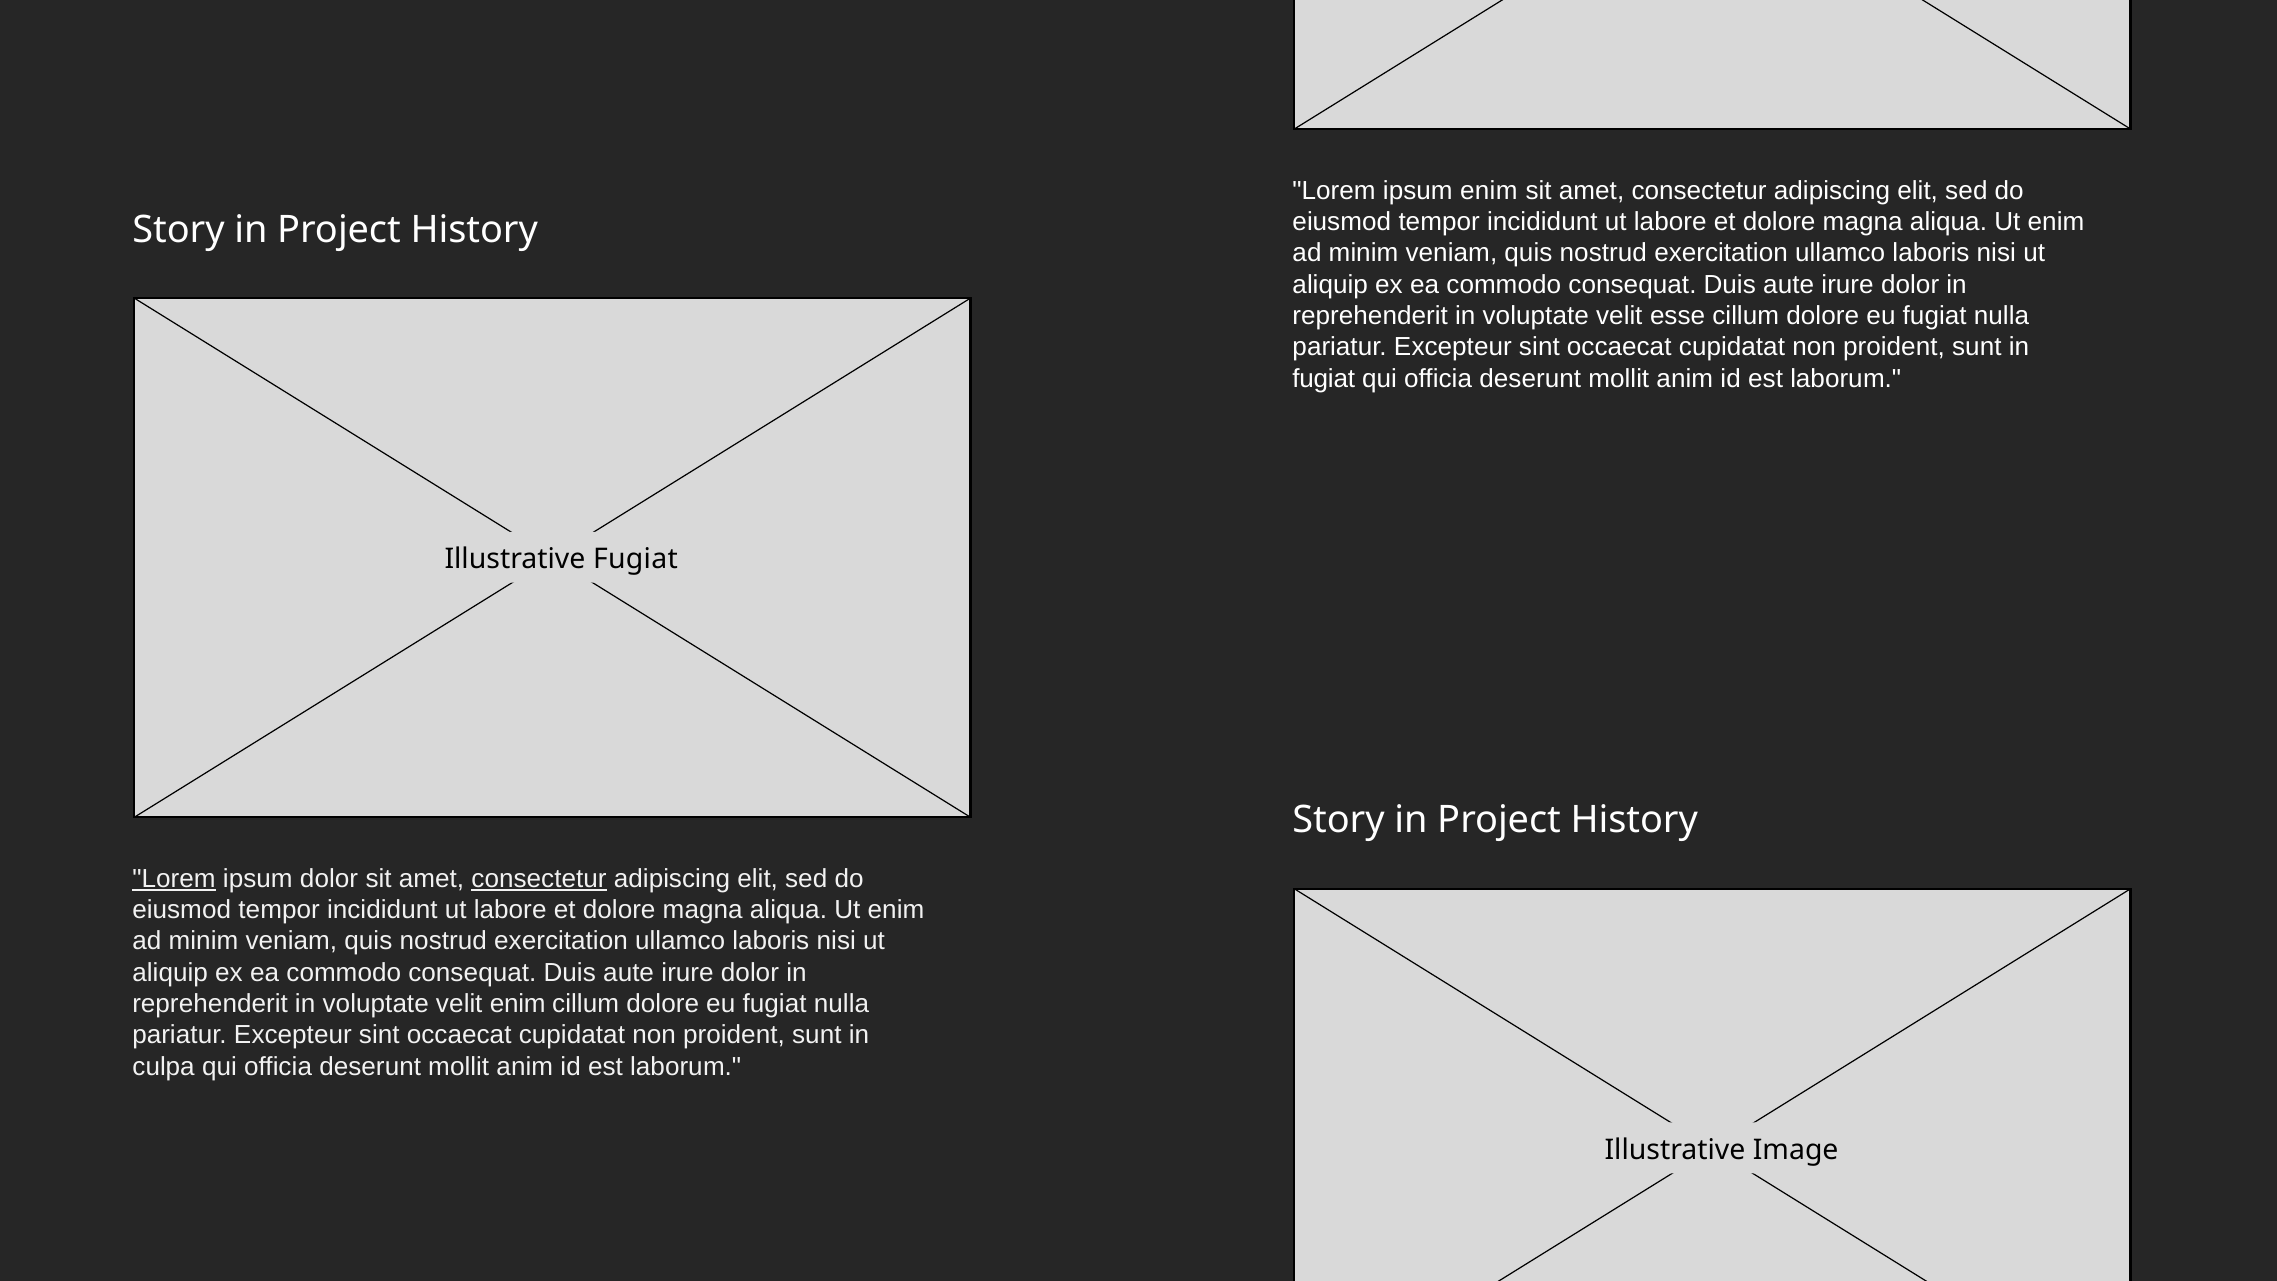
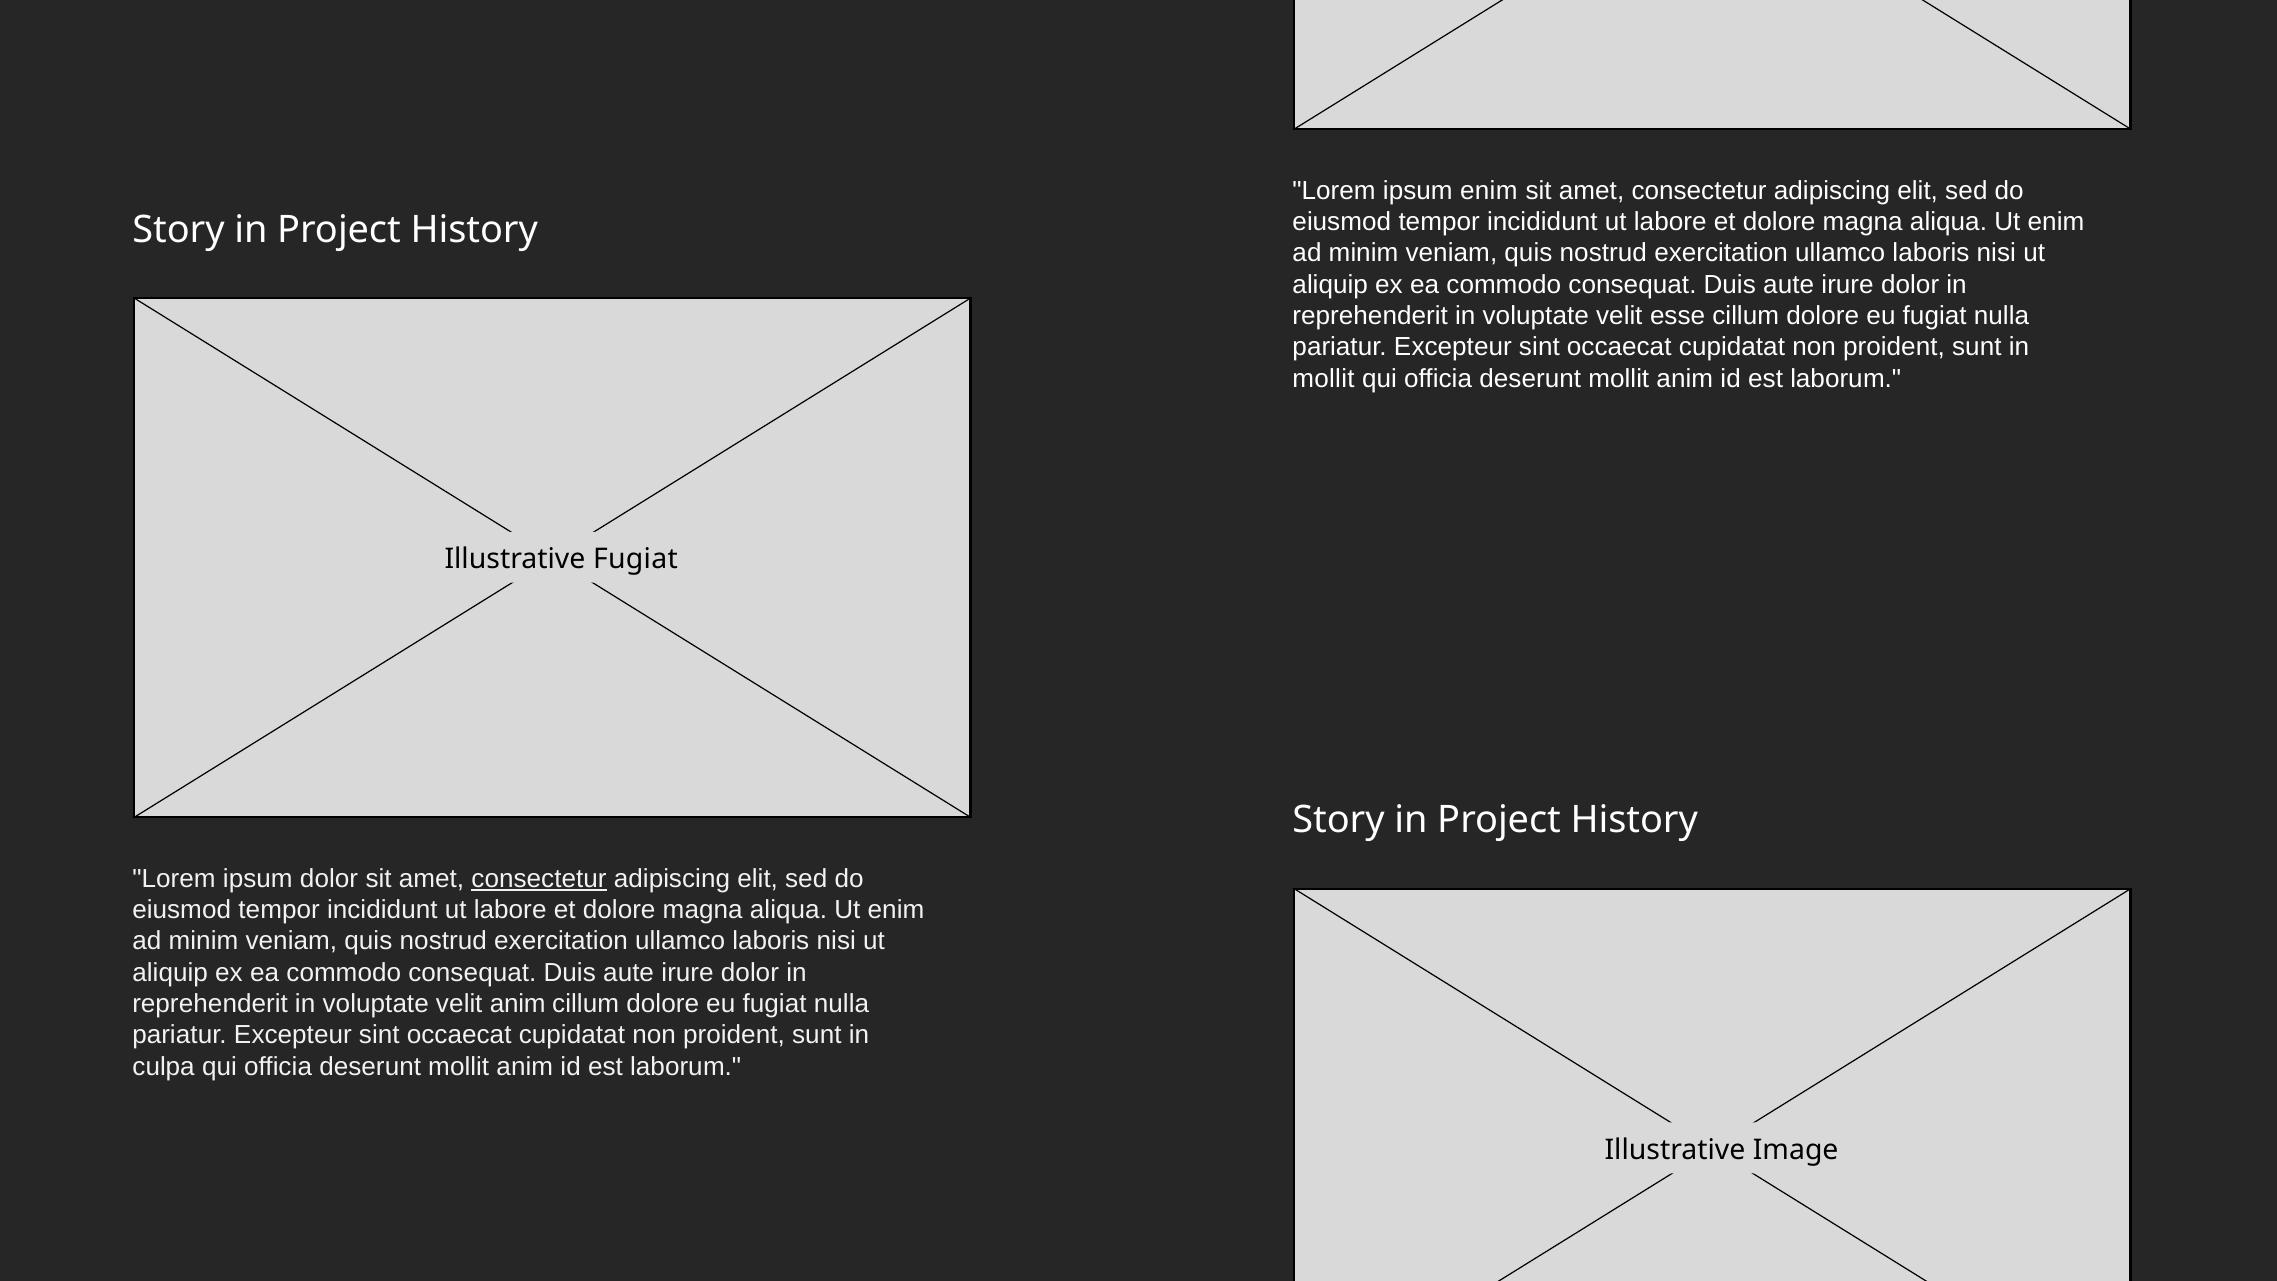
fugiat at (1324, 378): fugiat -> mollit
Lorem at (174, 879) underline: present -> none
velit enim: enim -> anim
